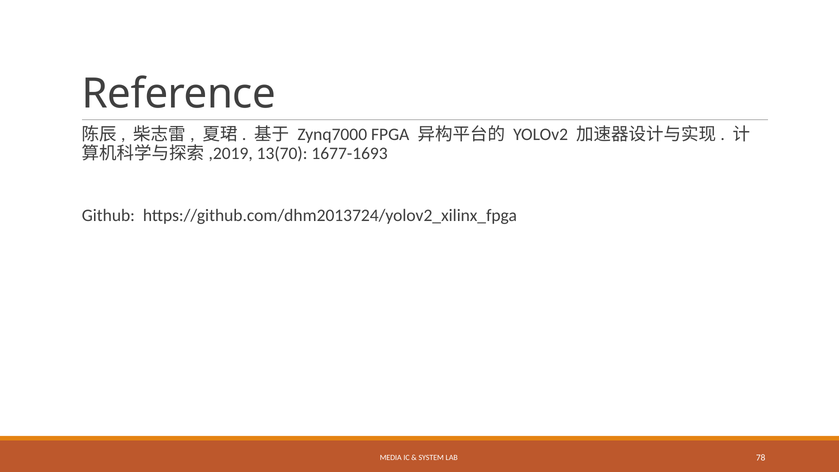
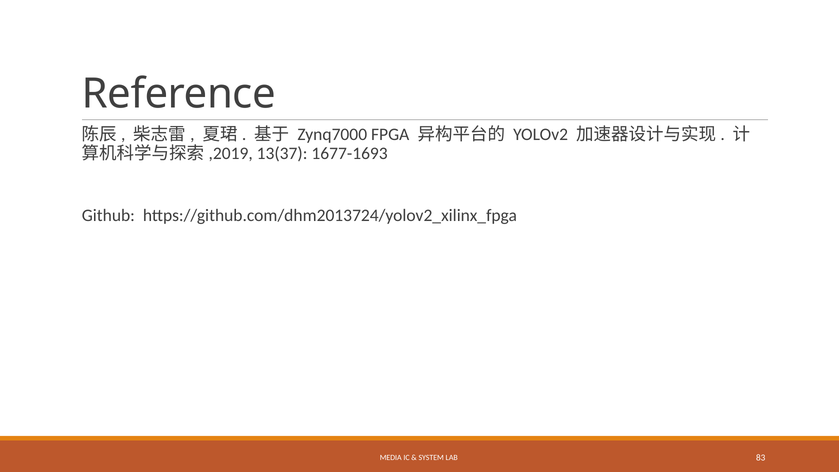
13(70: 13(70 -> 13(37
78: 78 -> 83
